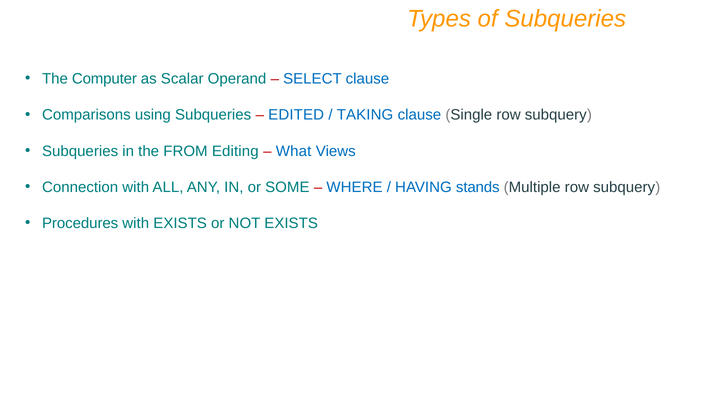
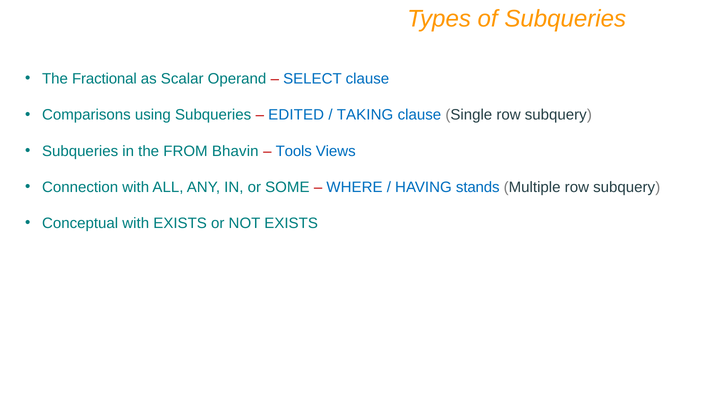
Computer: Computer -> Fractional
Editing: Editing -> Bhavin
What: What -> Tools
Procedures: Procedures -> Conceptual
